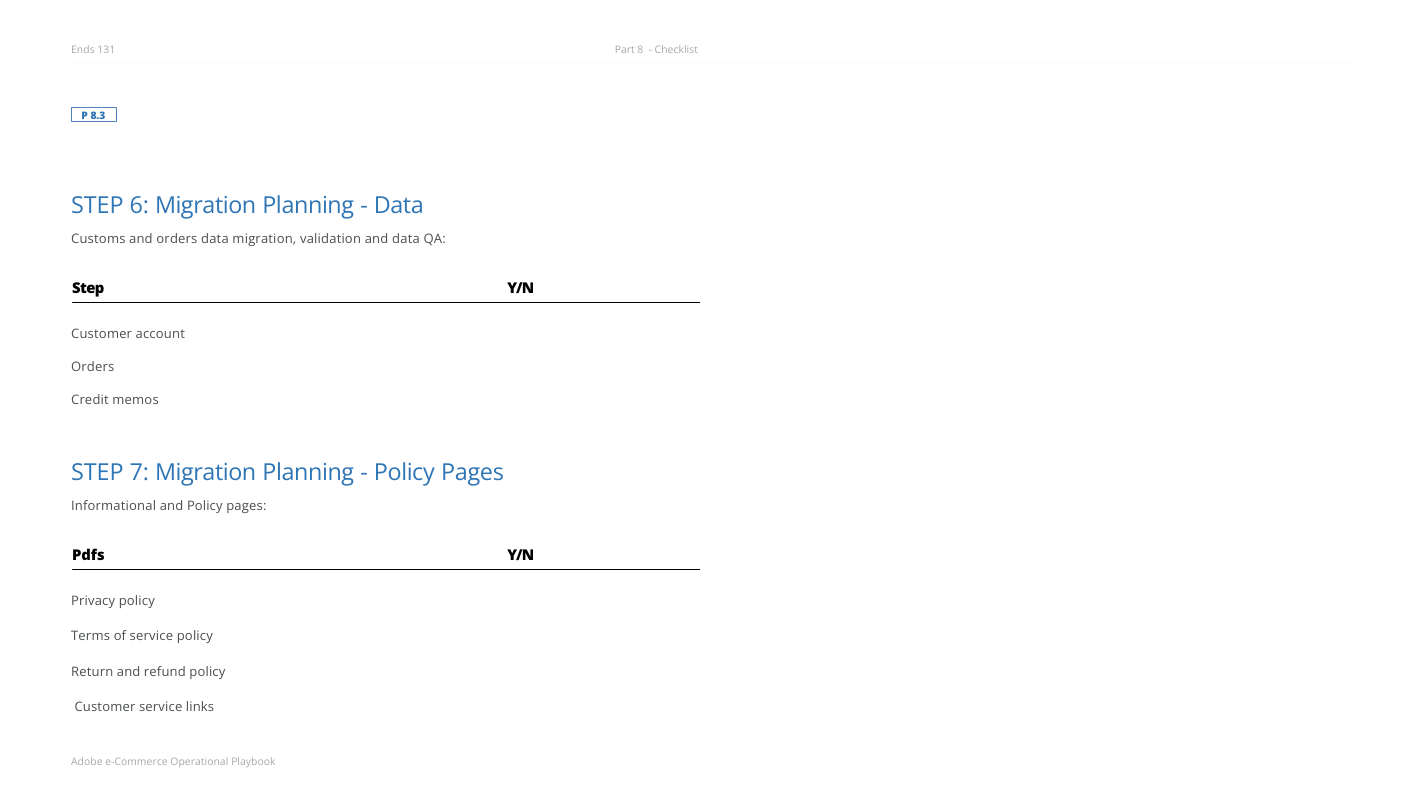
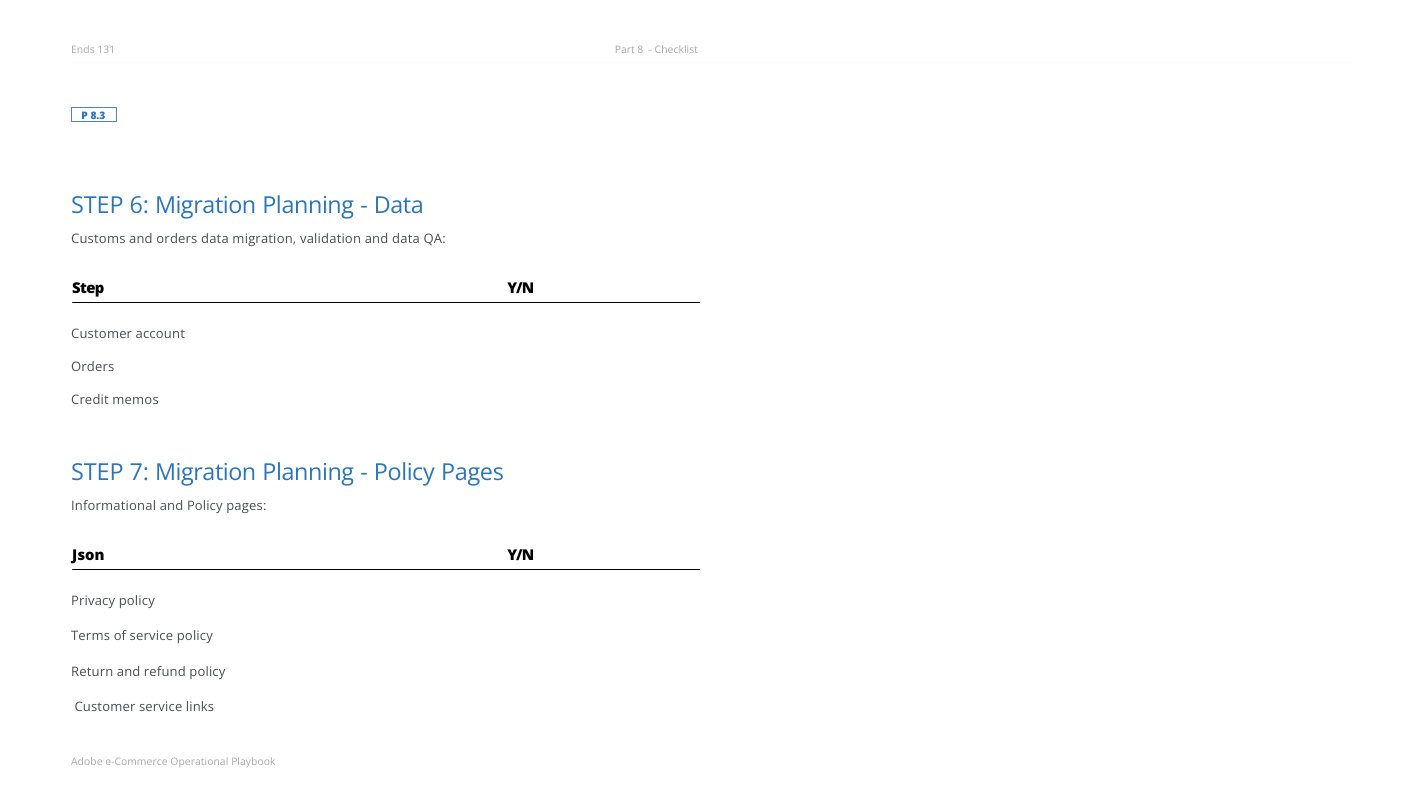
Pdfs: Pdfs -> Json
